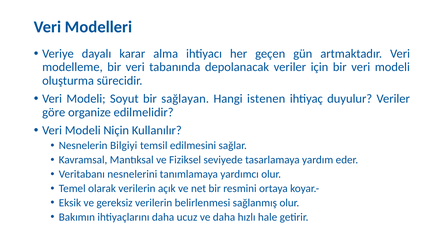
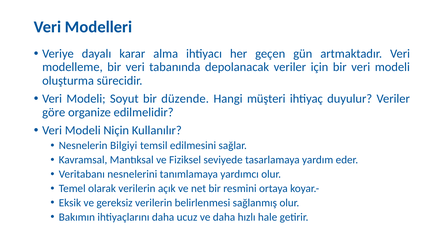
sağlayan: sağlayan -> düzende
istenen: istenen -> müşteri
